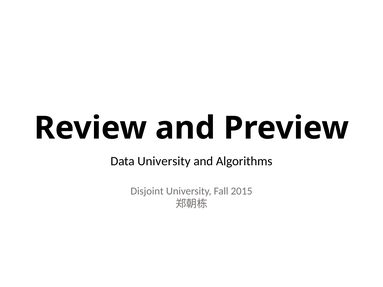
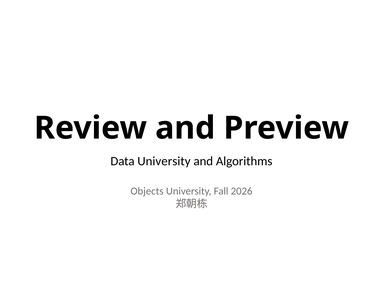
Disjoint: Disjoint -> Objects
2015: 2015 -> 2026
